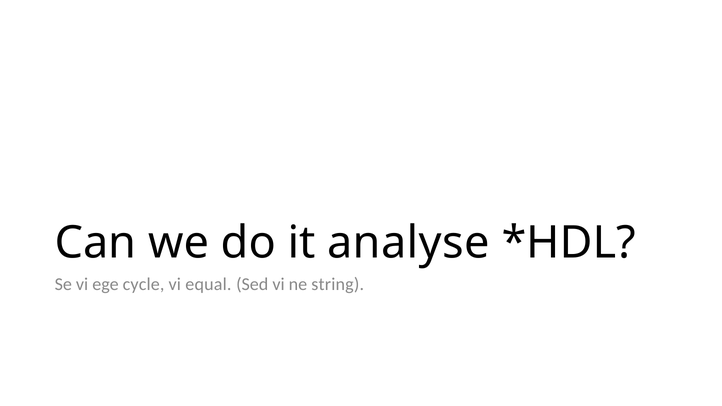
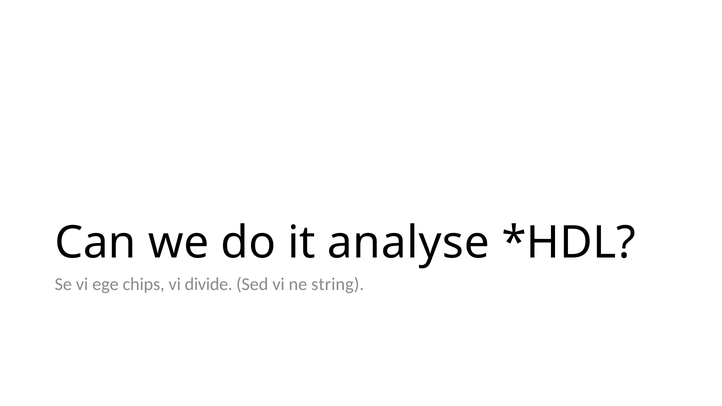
cycle: cycle -> chips
equal: equal -> divide
